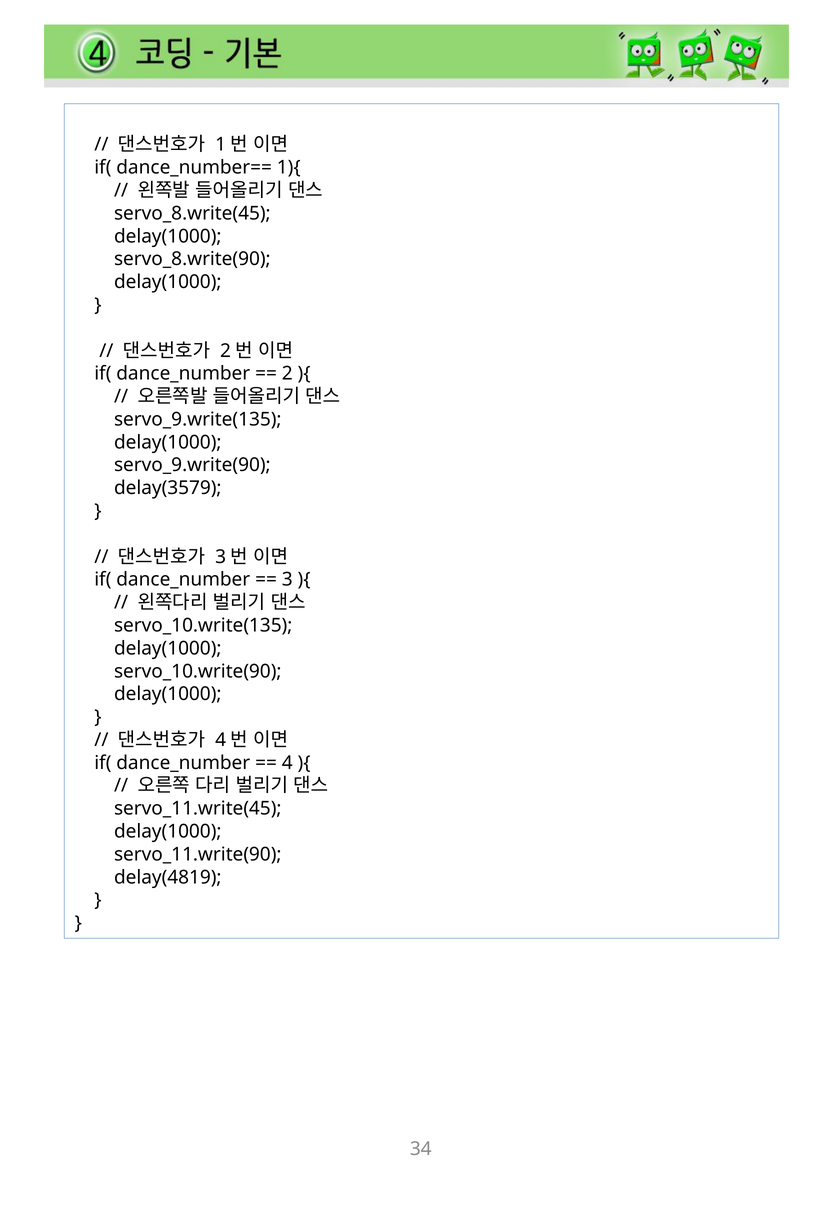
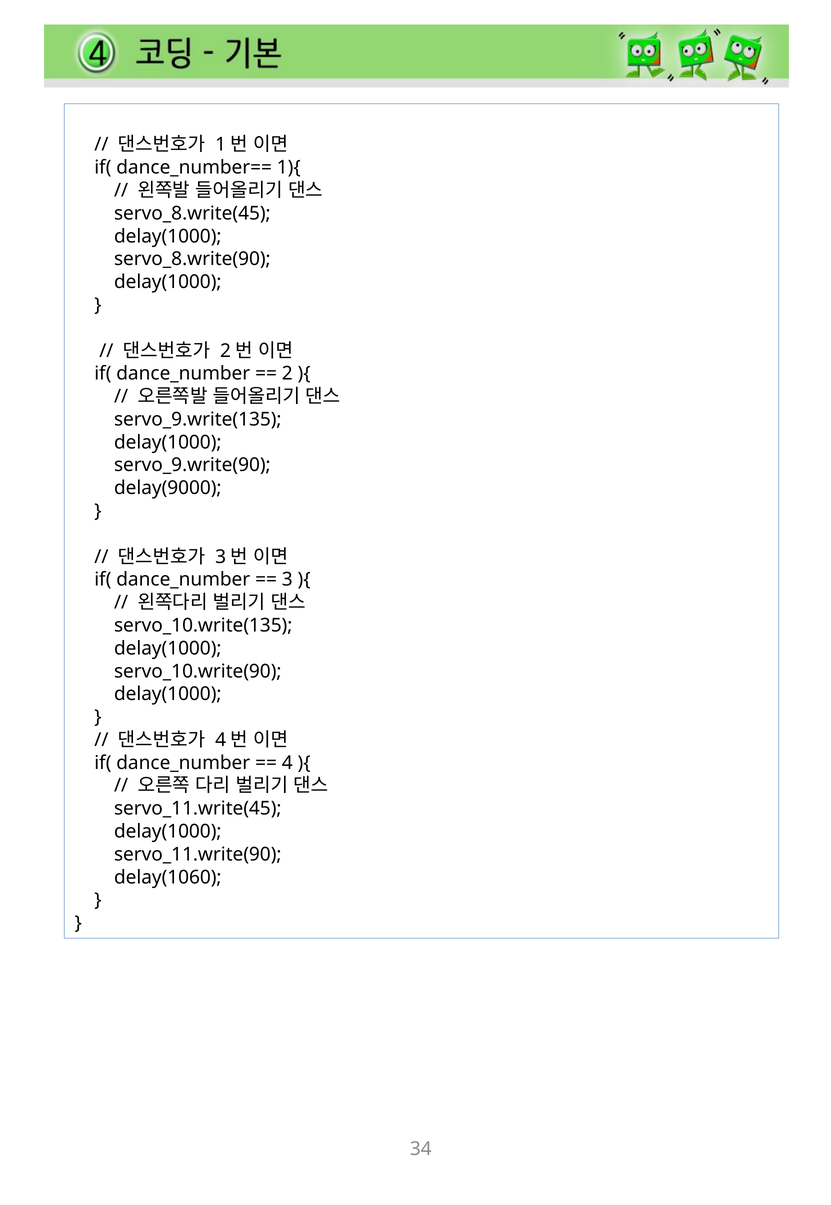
delay(3579: delay(3579 -> delay(9000
delay(4819: delay(4819 -> delay(1060
